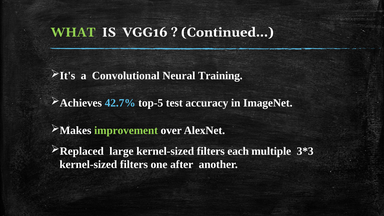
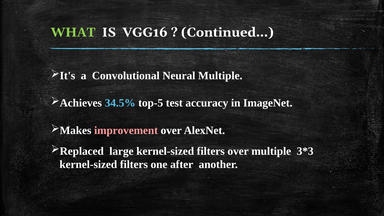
Neural Training: Training -> Multiple
42.7%: 42.7% -> 34.5%
improvement colour: light green -> pink
filters each: each -> over
